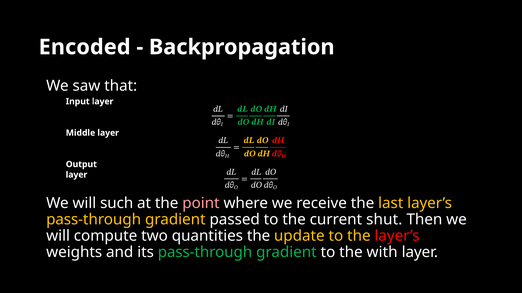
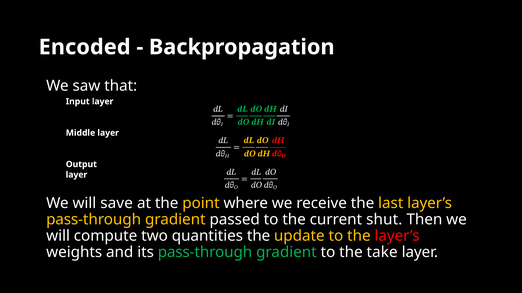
such: such -> save
point colour: pink -> yellow
with: with -> take
